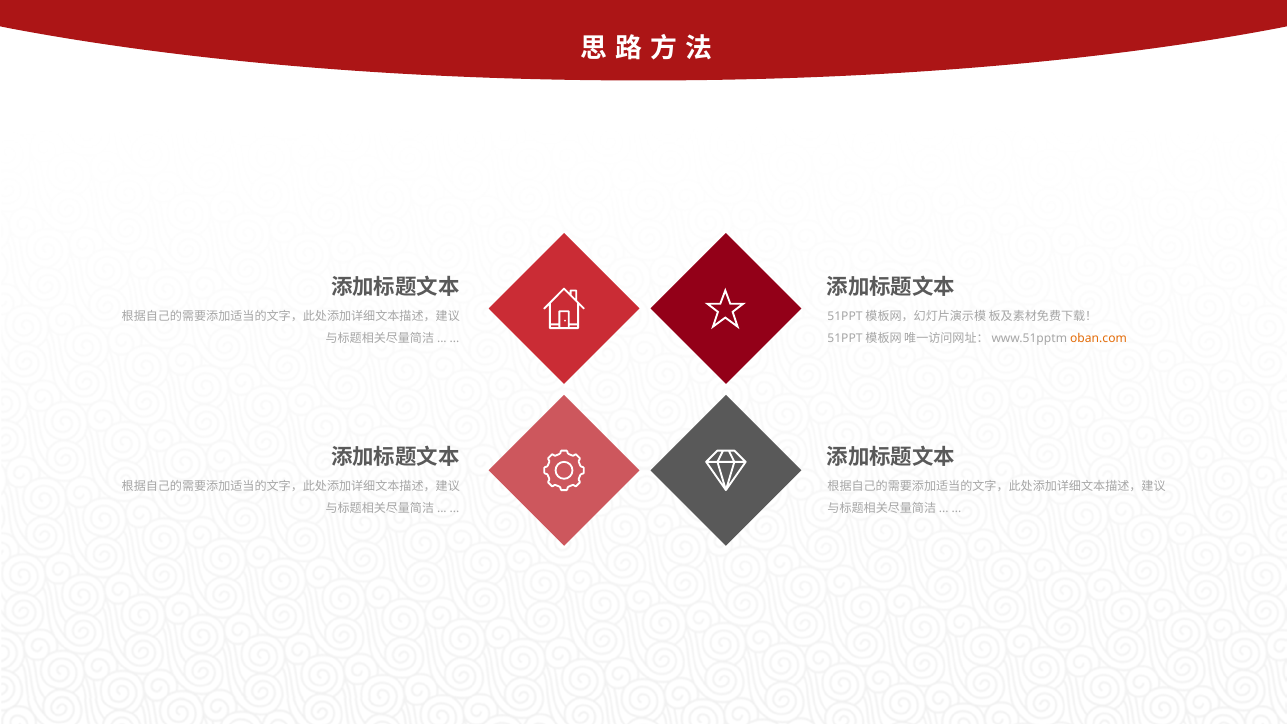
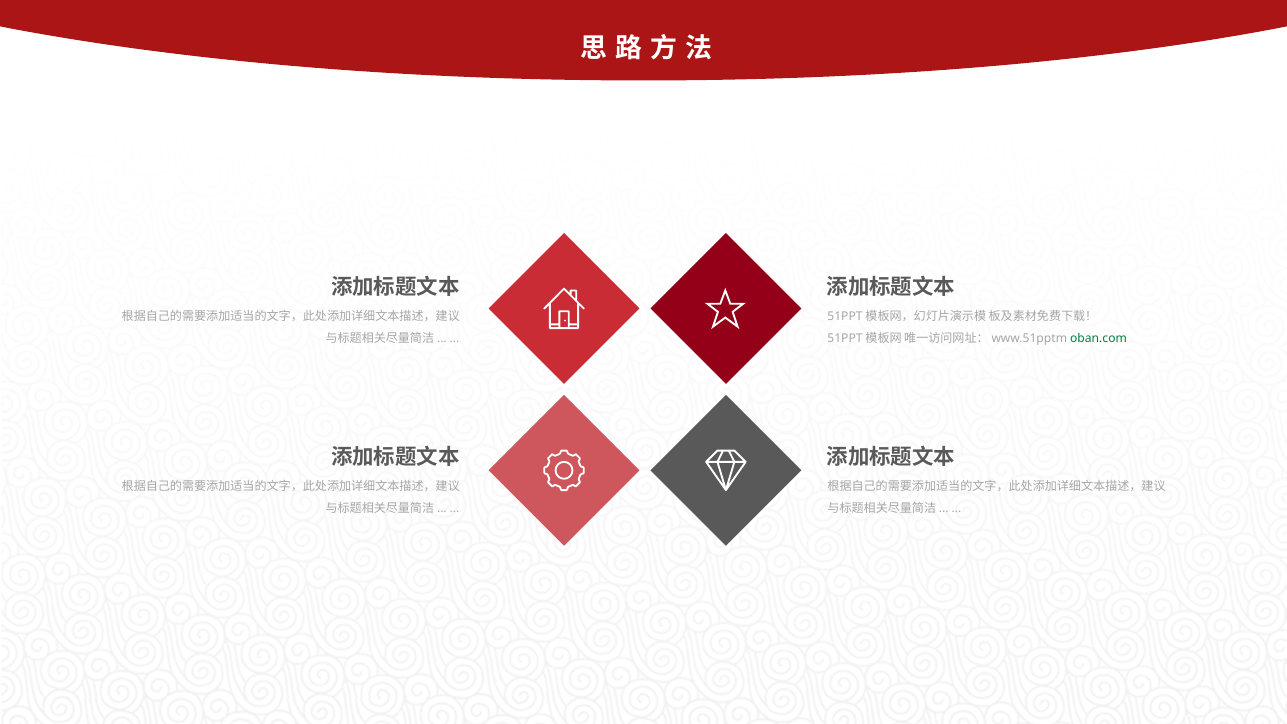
oban.com colour: orange -> green
